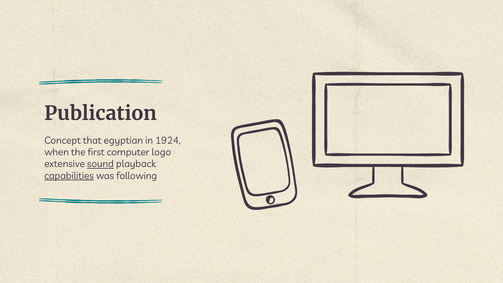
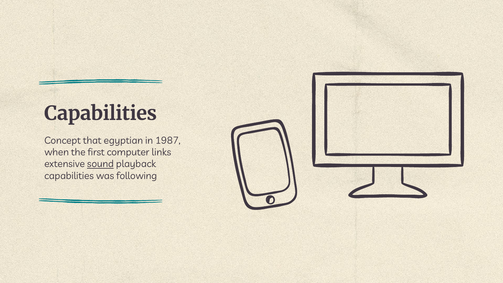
Publication at (100, 113): Publication -> Capabilities
1924: 1924 -> 1987
logo: logo -> links
capabilities at (69, 176) underline: present -> none
